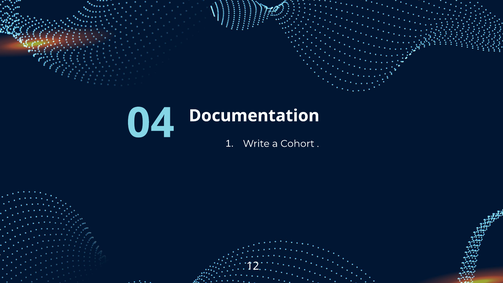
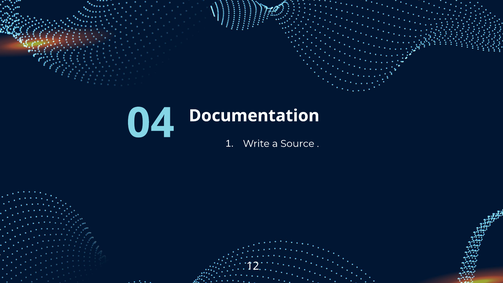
Cohort: Cohort -> Source
